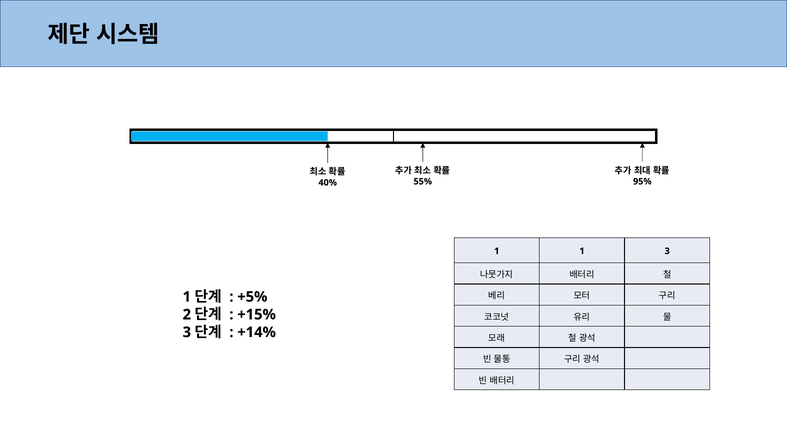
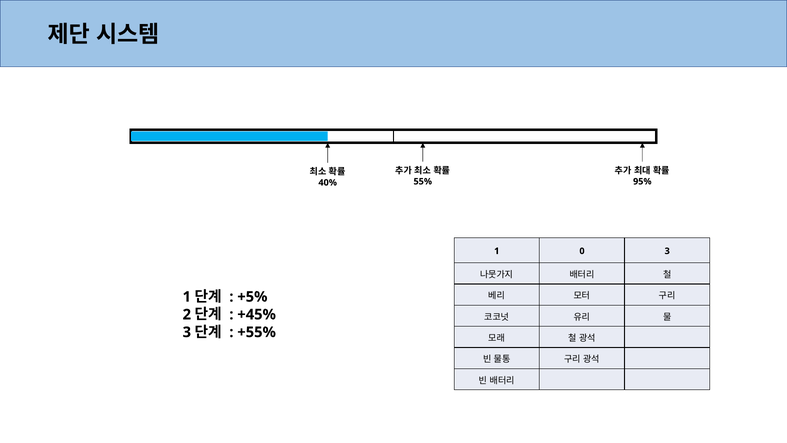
1 1: 1 -> 0
+15%: +15% -> +45%
+14%: +14% -> +55%
